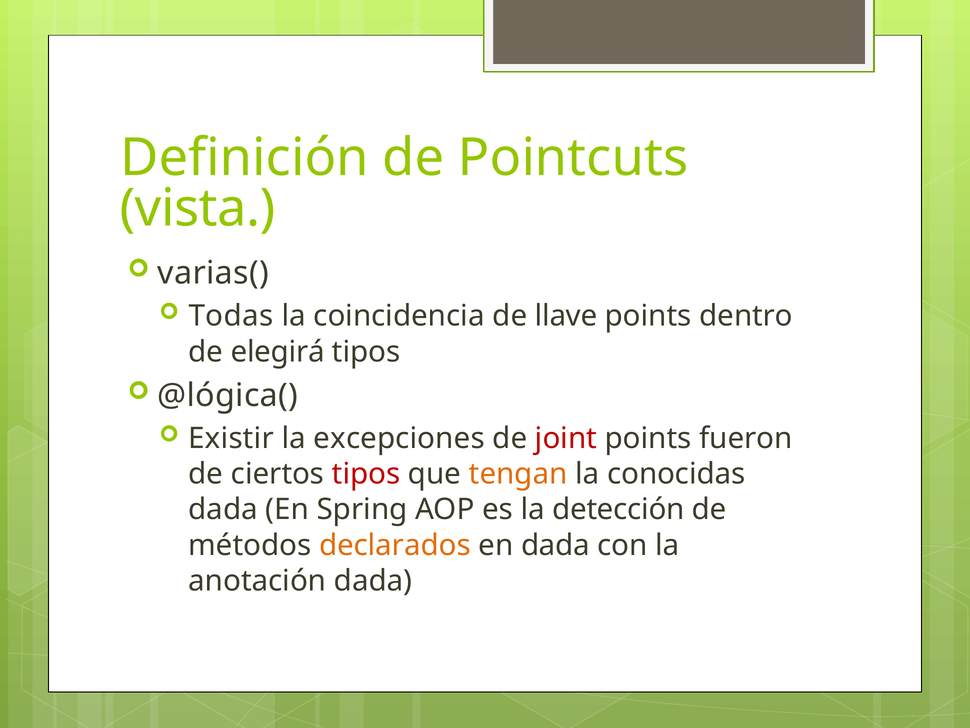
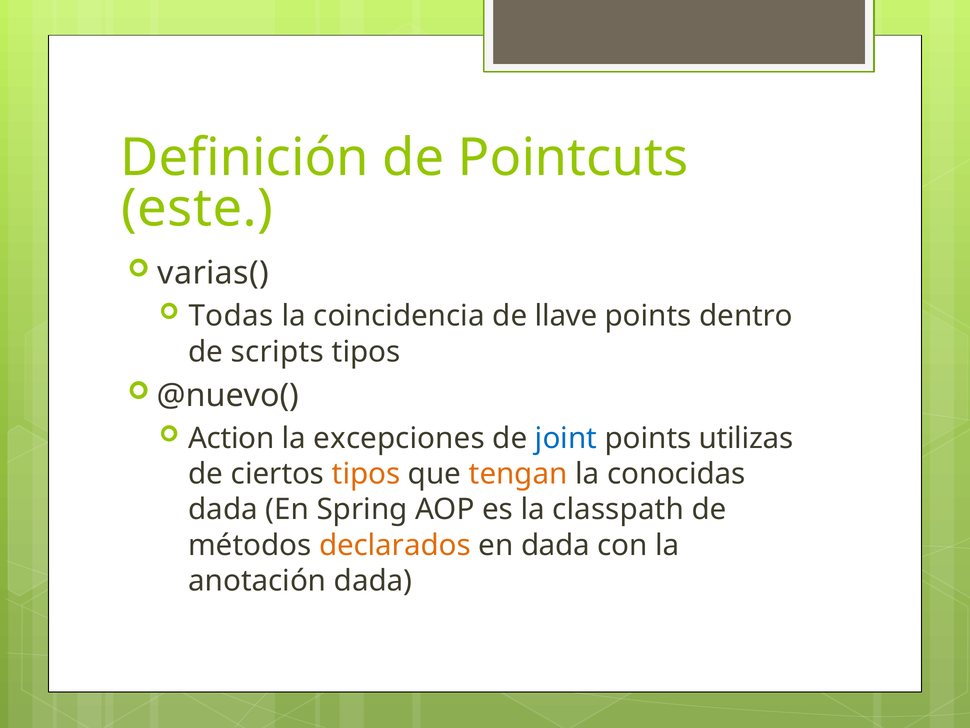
vista: vista -> este
elegirá: elegirá -> scripts
@lógica(: @lógica( -> @nuevo(
Existir: Existir -> Action
joint colour: red -> blue
fueron: fueron -> utilizas
tipos at (366, 474) colour: red -> orange
detección: detección -> classpath
